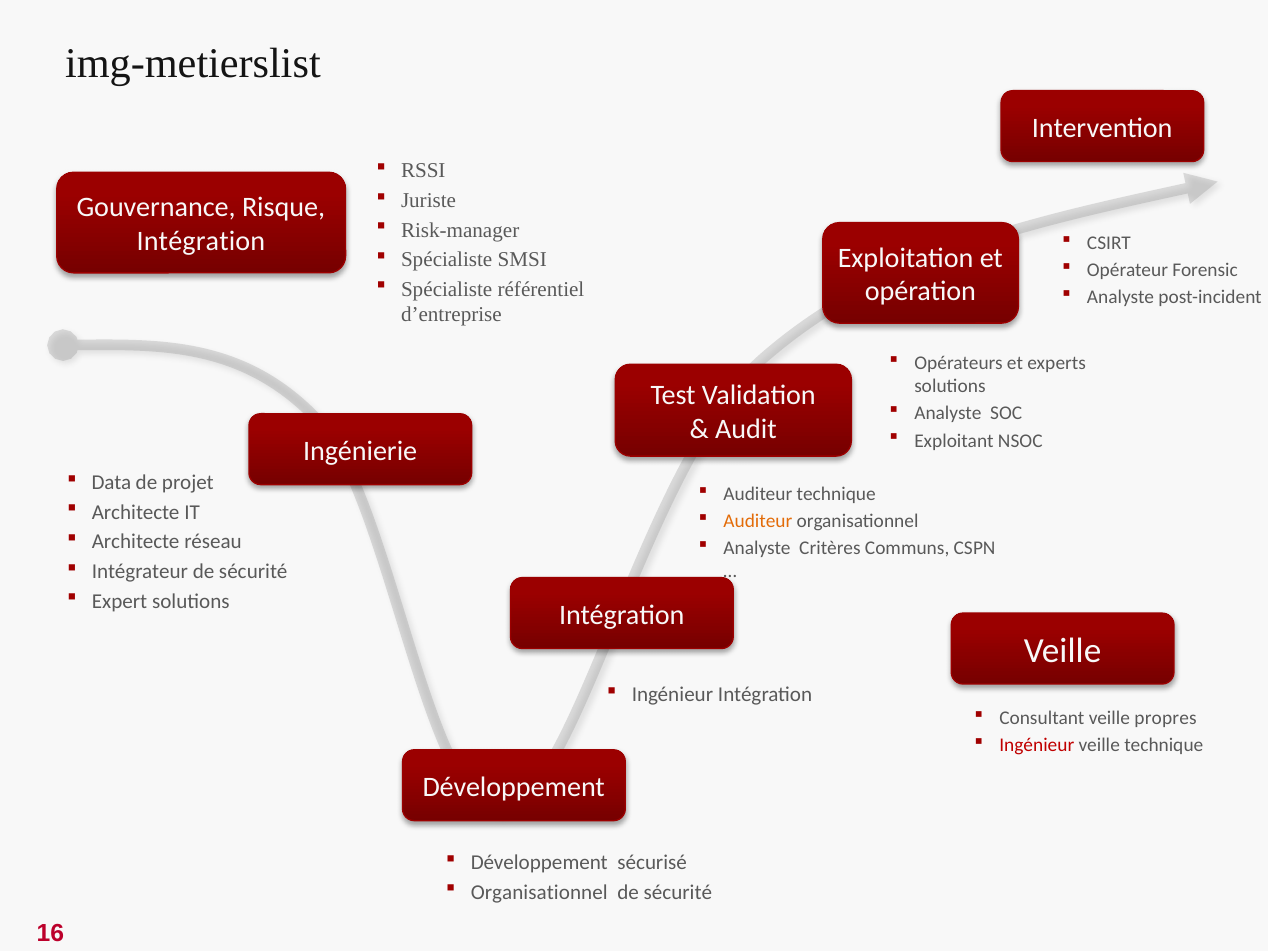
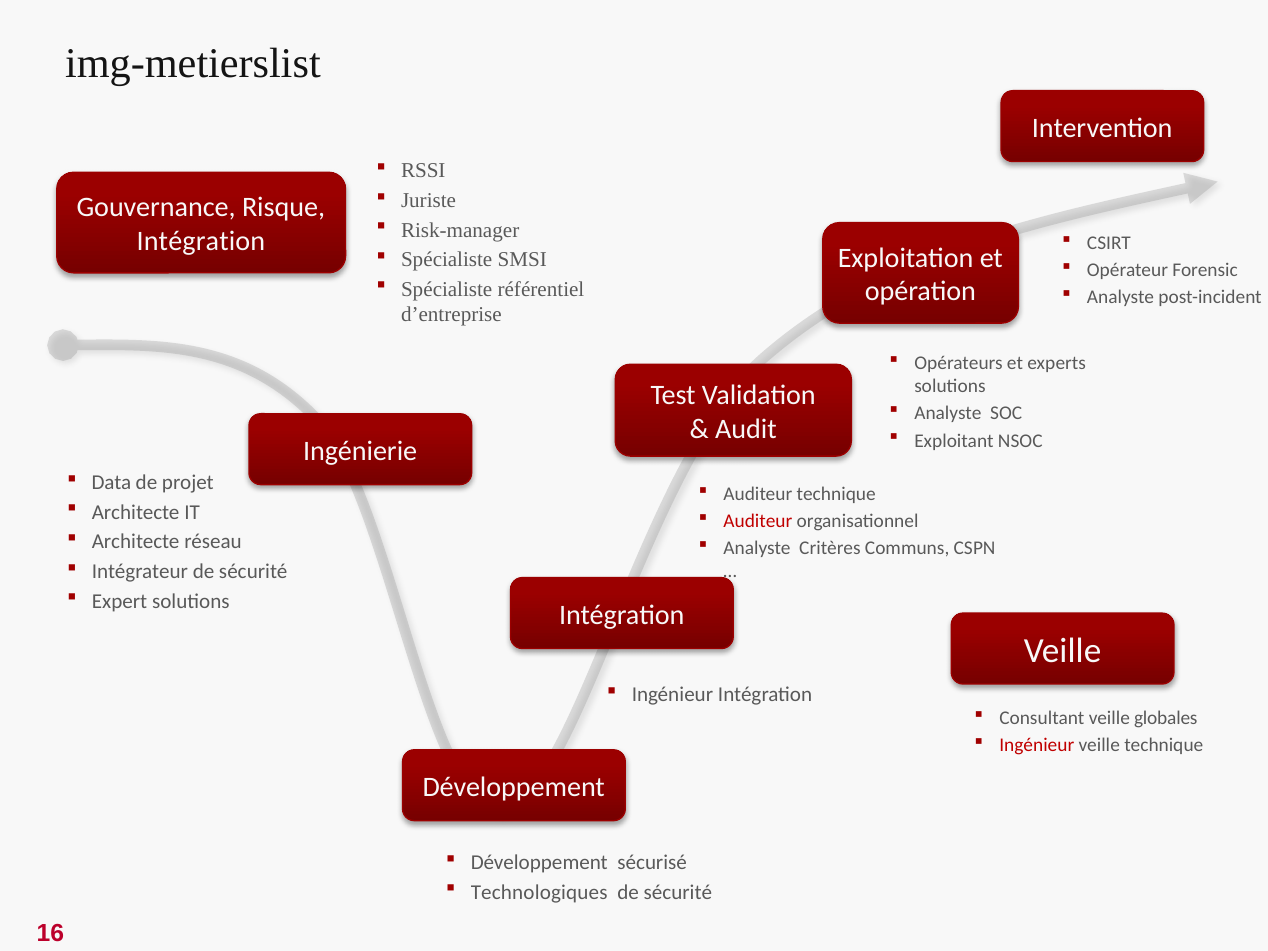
Auditeur at (758, 521) colour: orange -> red
propres: propres -> globales
Organisationnel at (539, 892): Organisationnel -> Technologiques
